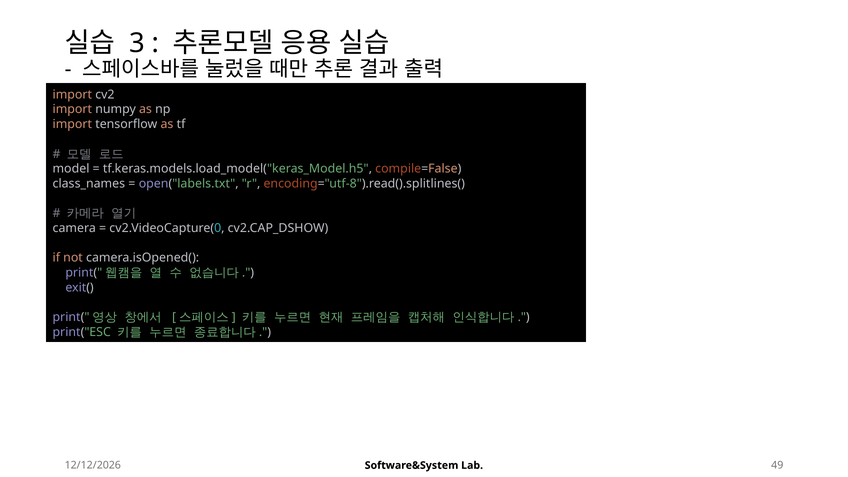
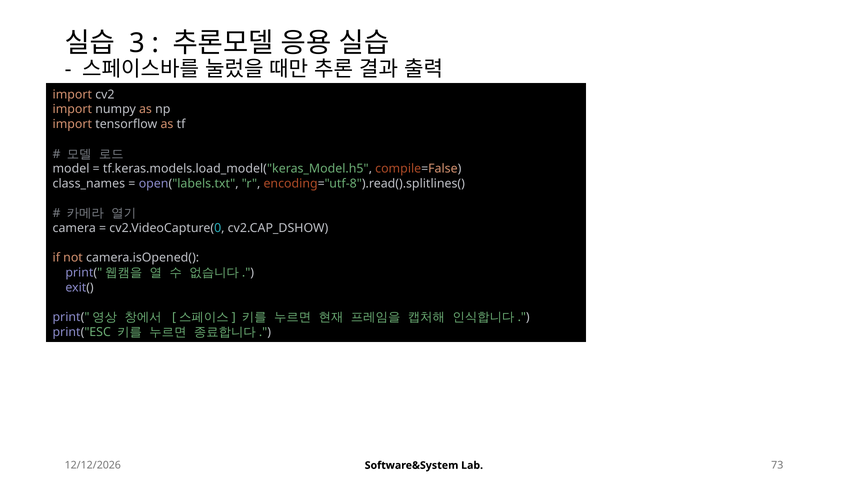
49: 49 -> 73
